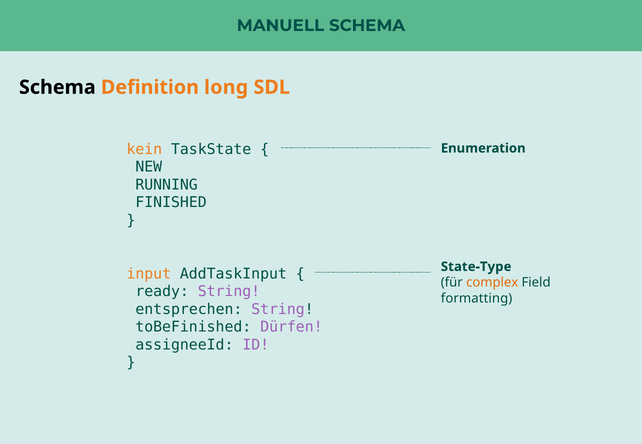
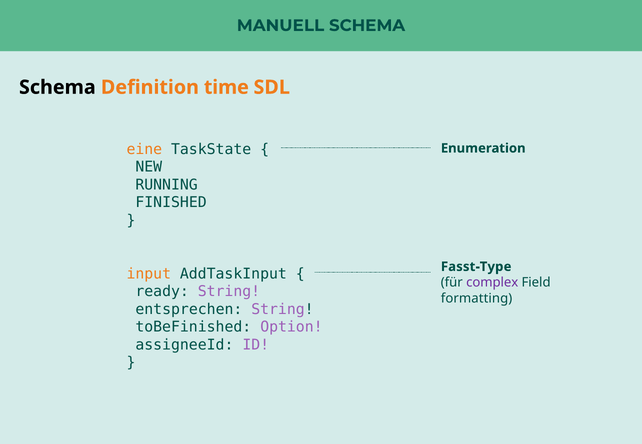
long: long -> time
kein: kein -> eine
State-Type: State-Type -> Fasst-Type
complex colour: orange -> purple
Dürfen: Dürfen -> Option
